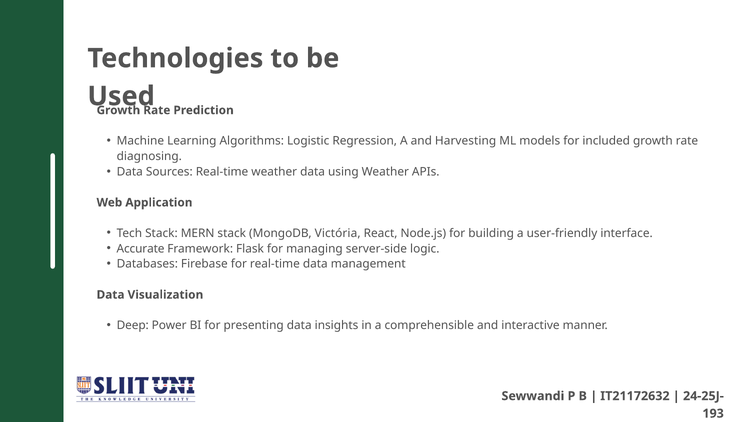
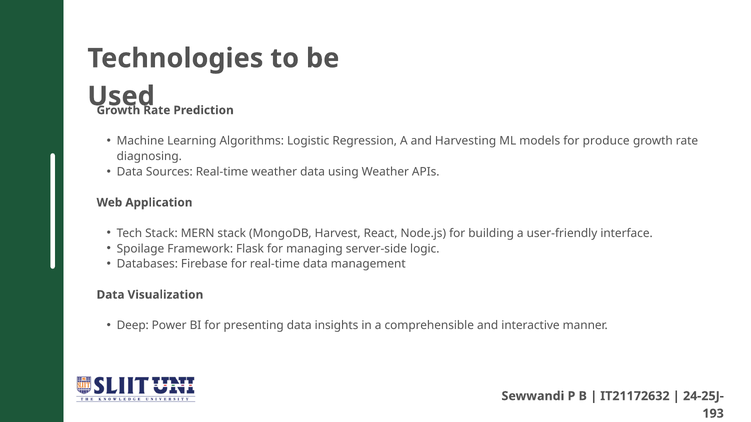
included: included -> produce
Victória: Victória -> Harvest
Accurate: Accurate -> Spoilage
